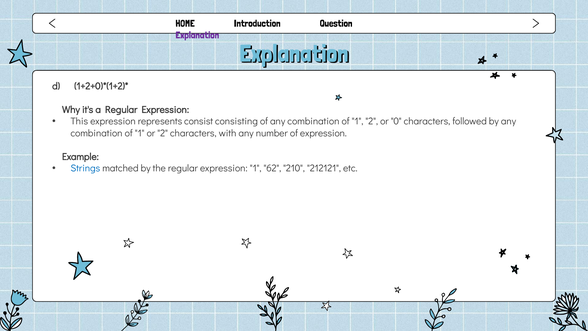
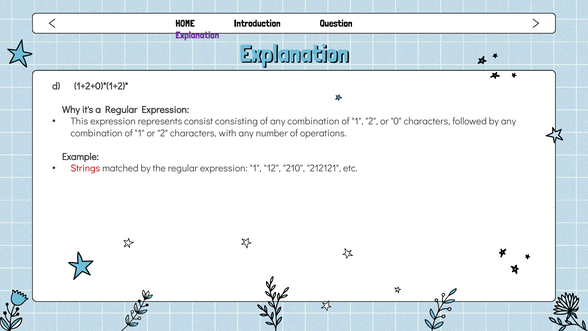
of expression: expression -> operations
Strings colour: blue -> red
62: 62 -> 12
